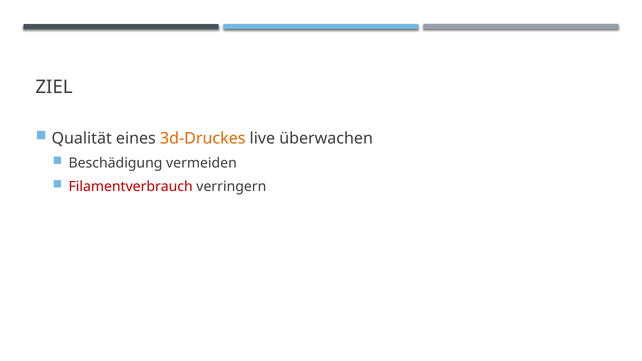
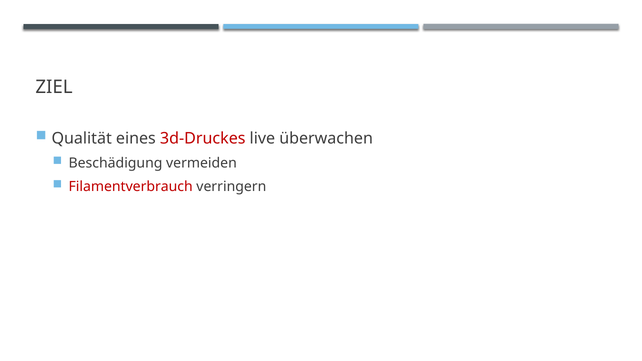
3d-Druckes colour: orange -> red
